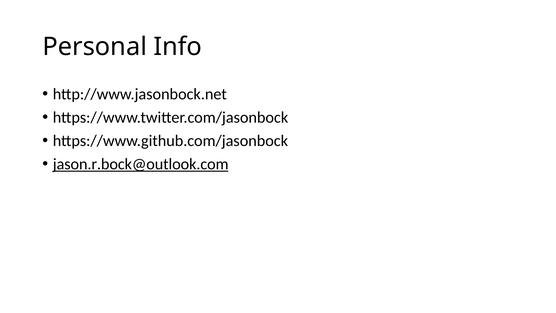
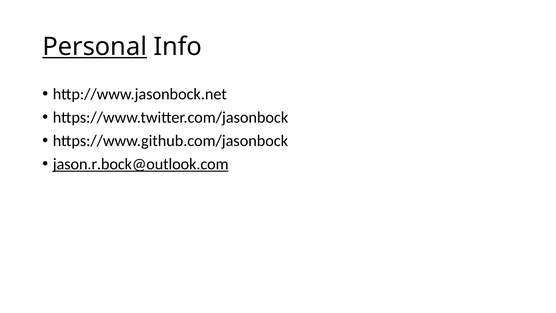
Personal underline: none -> present
